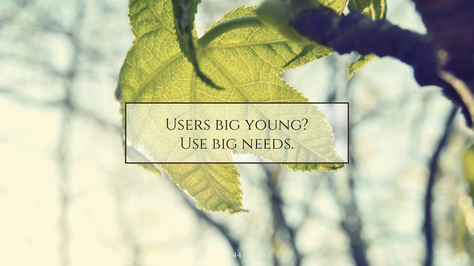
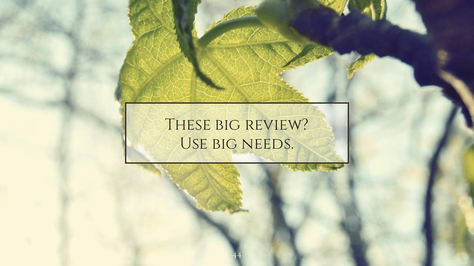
Users: Users -> These
young: young -> review
